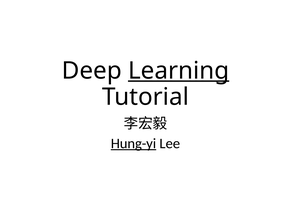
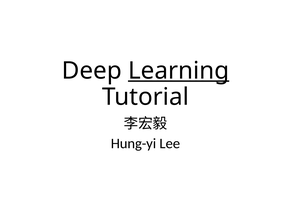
Hung-yi underline: present -> none
